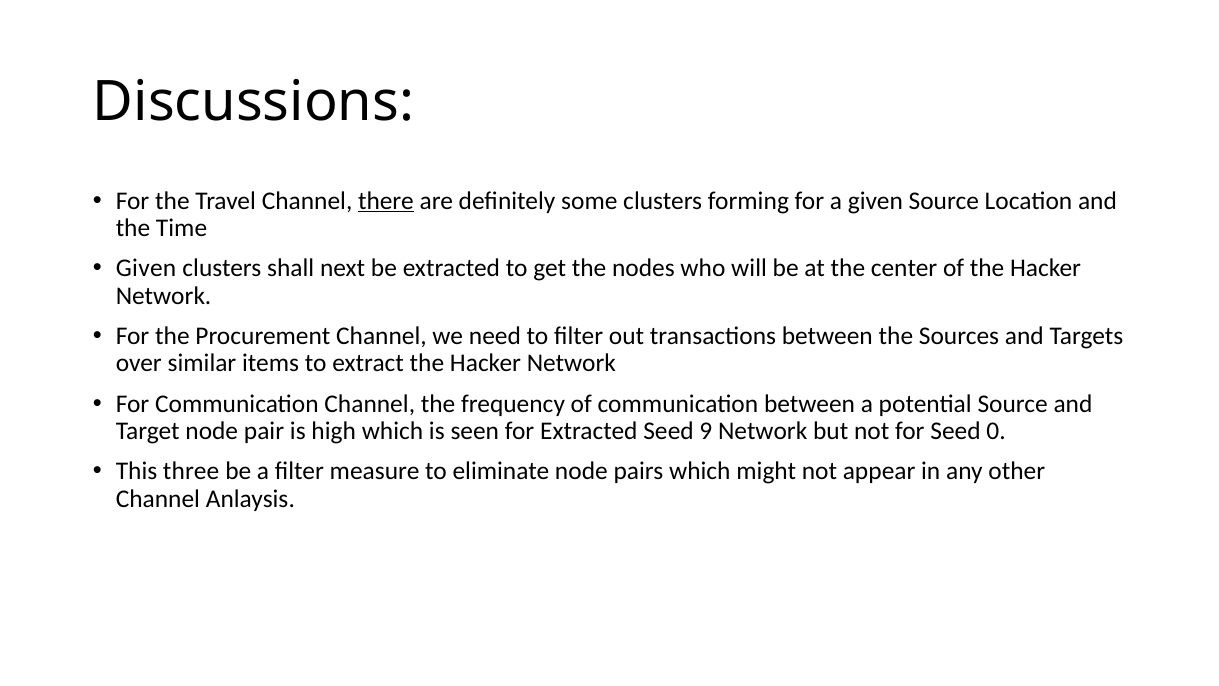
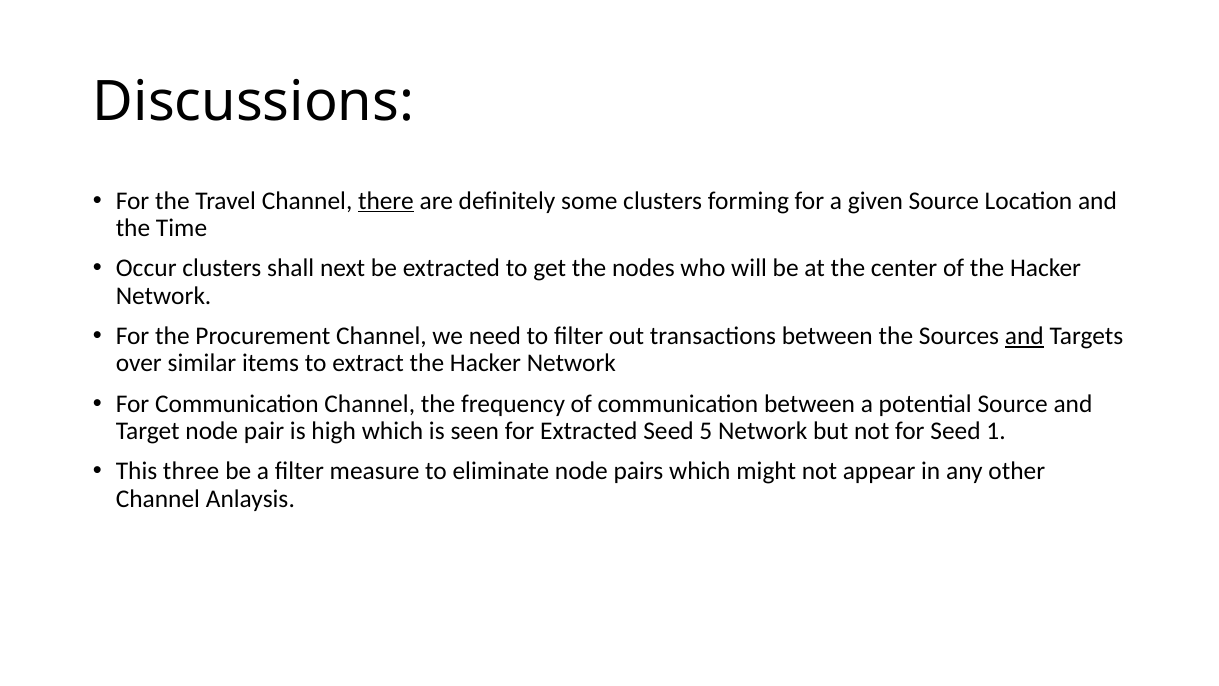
Given at (146, 268): Given -> Occur
and at (1024, 336) underline: none -> present
9: 9 -> 5
0: 0 -> 1
